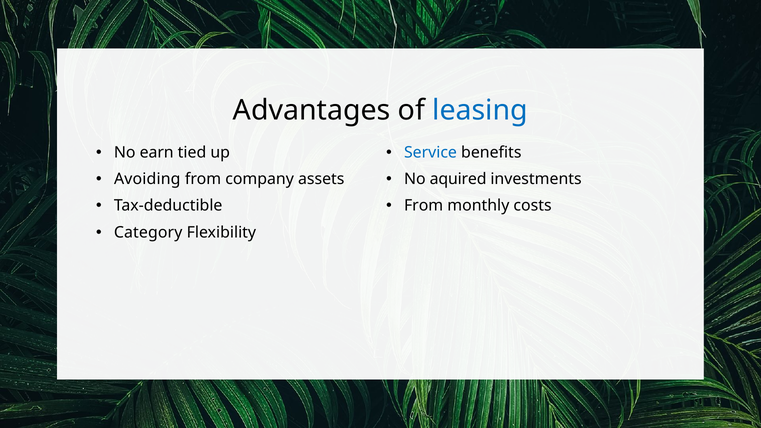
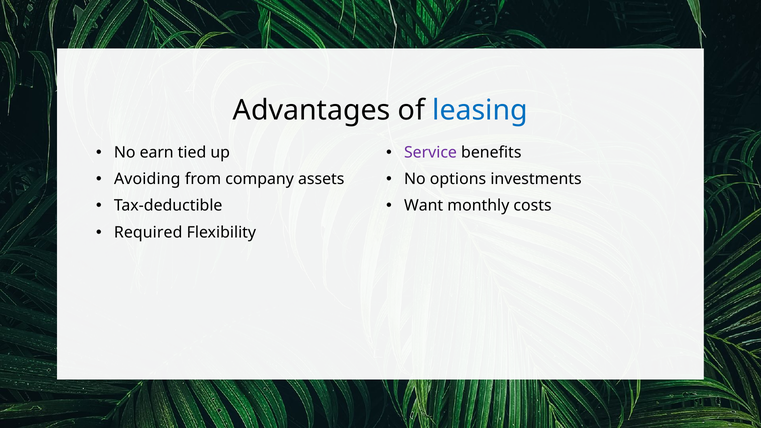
Service colour: blue -> purple
aquired: aquired -> options
From at (424, 206): From -> Want
Category: Category -> Required
